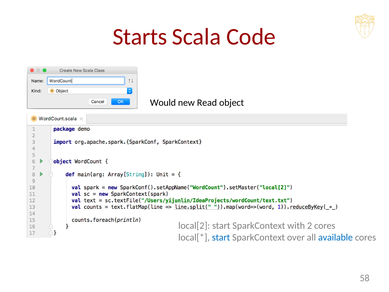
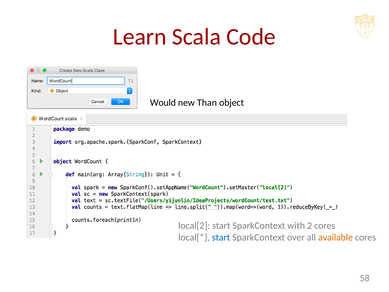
Starts: Starts -> Learn
Read: Read -> Than
available colour: blue -> orange
